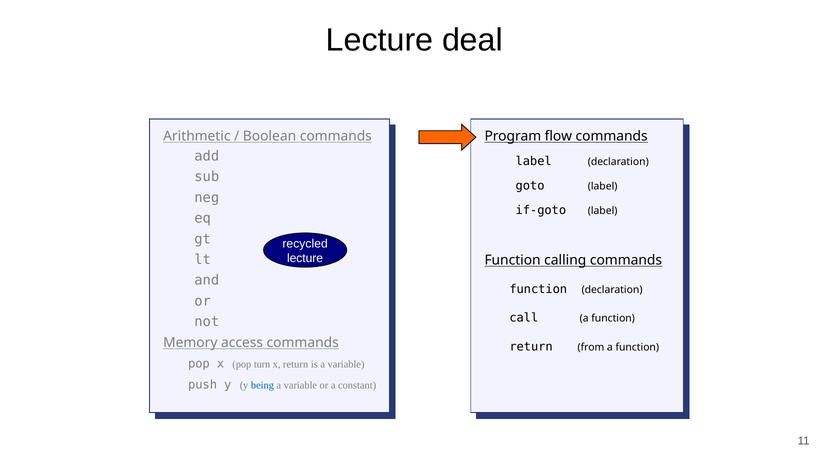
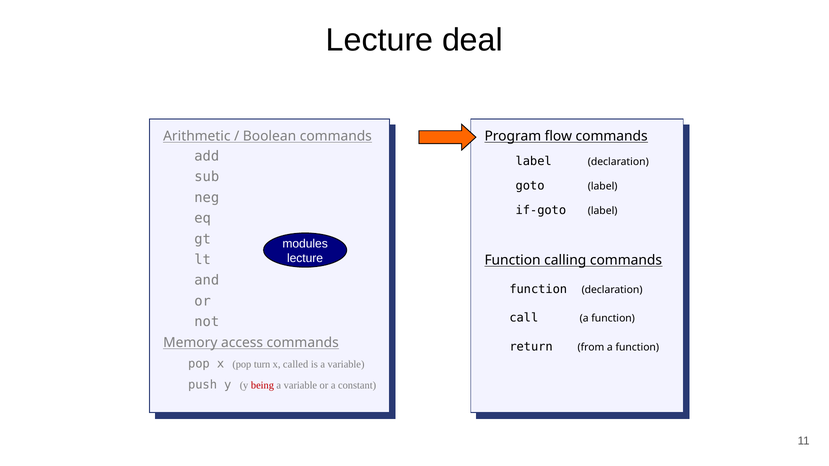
recycled: recycled -> modules
x return: return -> called
being at (262, 385) colour: blue -> red
